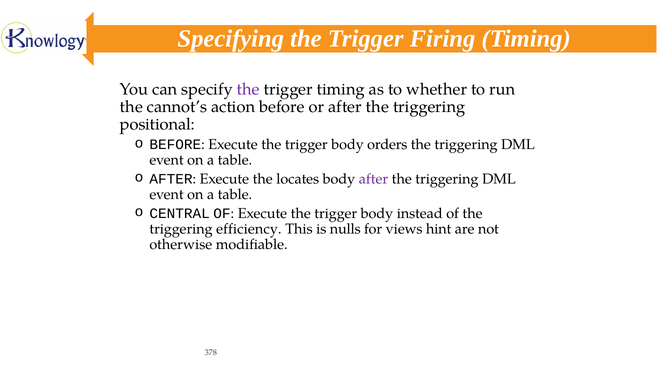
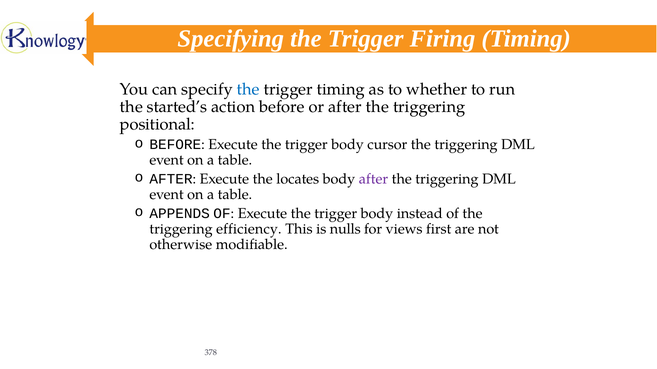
the at (248, 89) colour: purple -> blue
cannot’s: cannot’s -> started’s
orders: orders -> cursor
CENTRAL: CENTRAL -> APPENDS
hint: hint -> first
